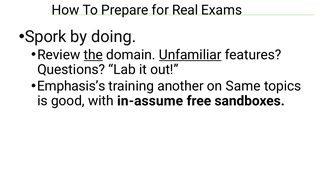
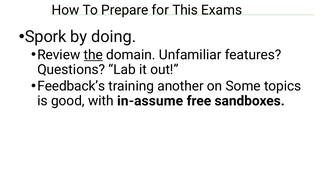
Real: Real -> This
Unfamiliar underline: present -> none
Emphasis’s: Emphasis’s -> Feedback’s
Same: Same -> Some
